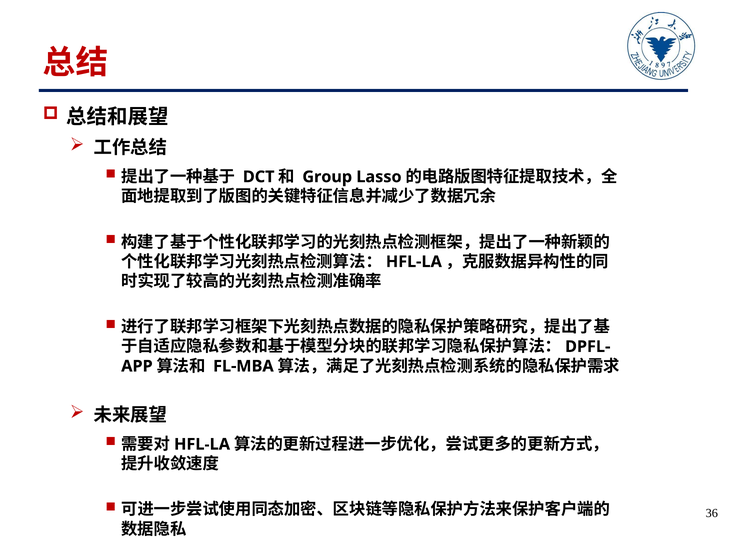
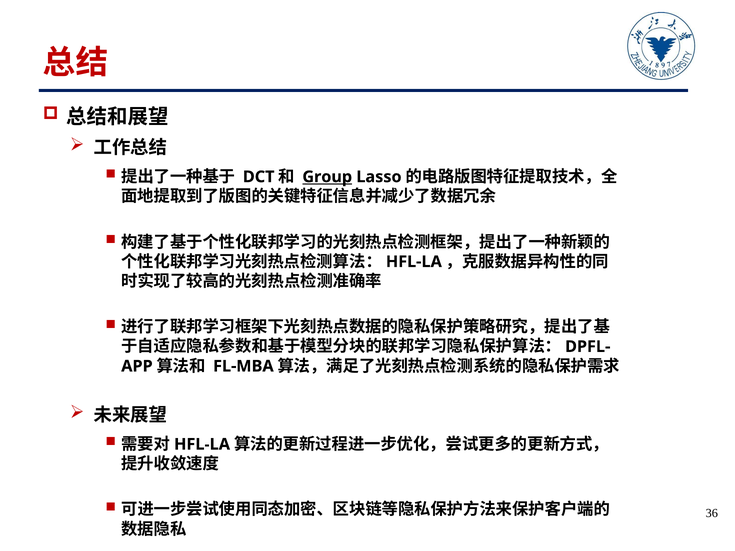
Group underline: none -> present
